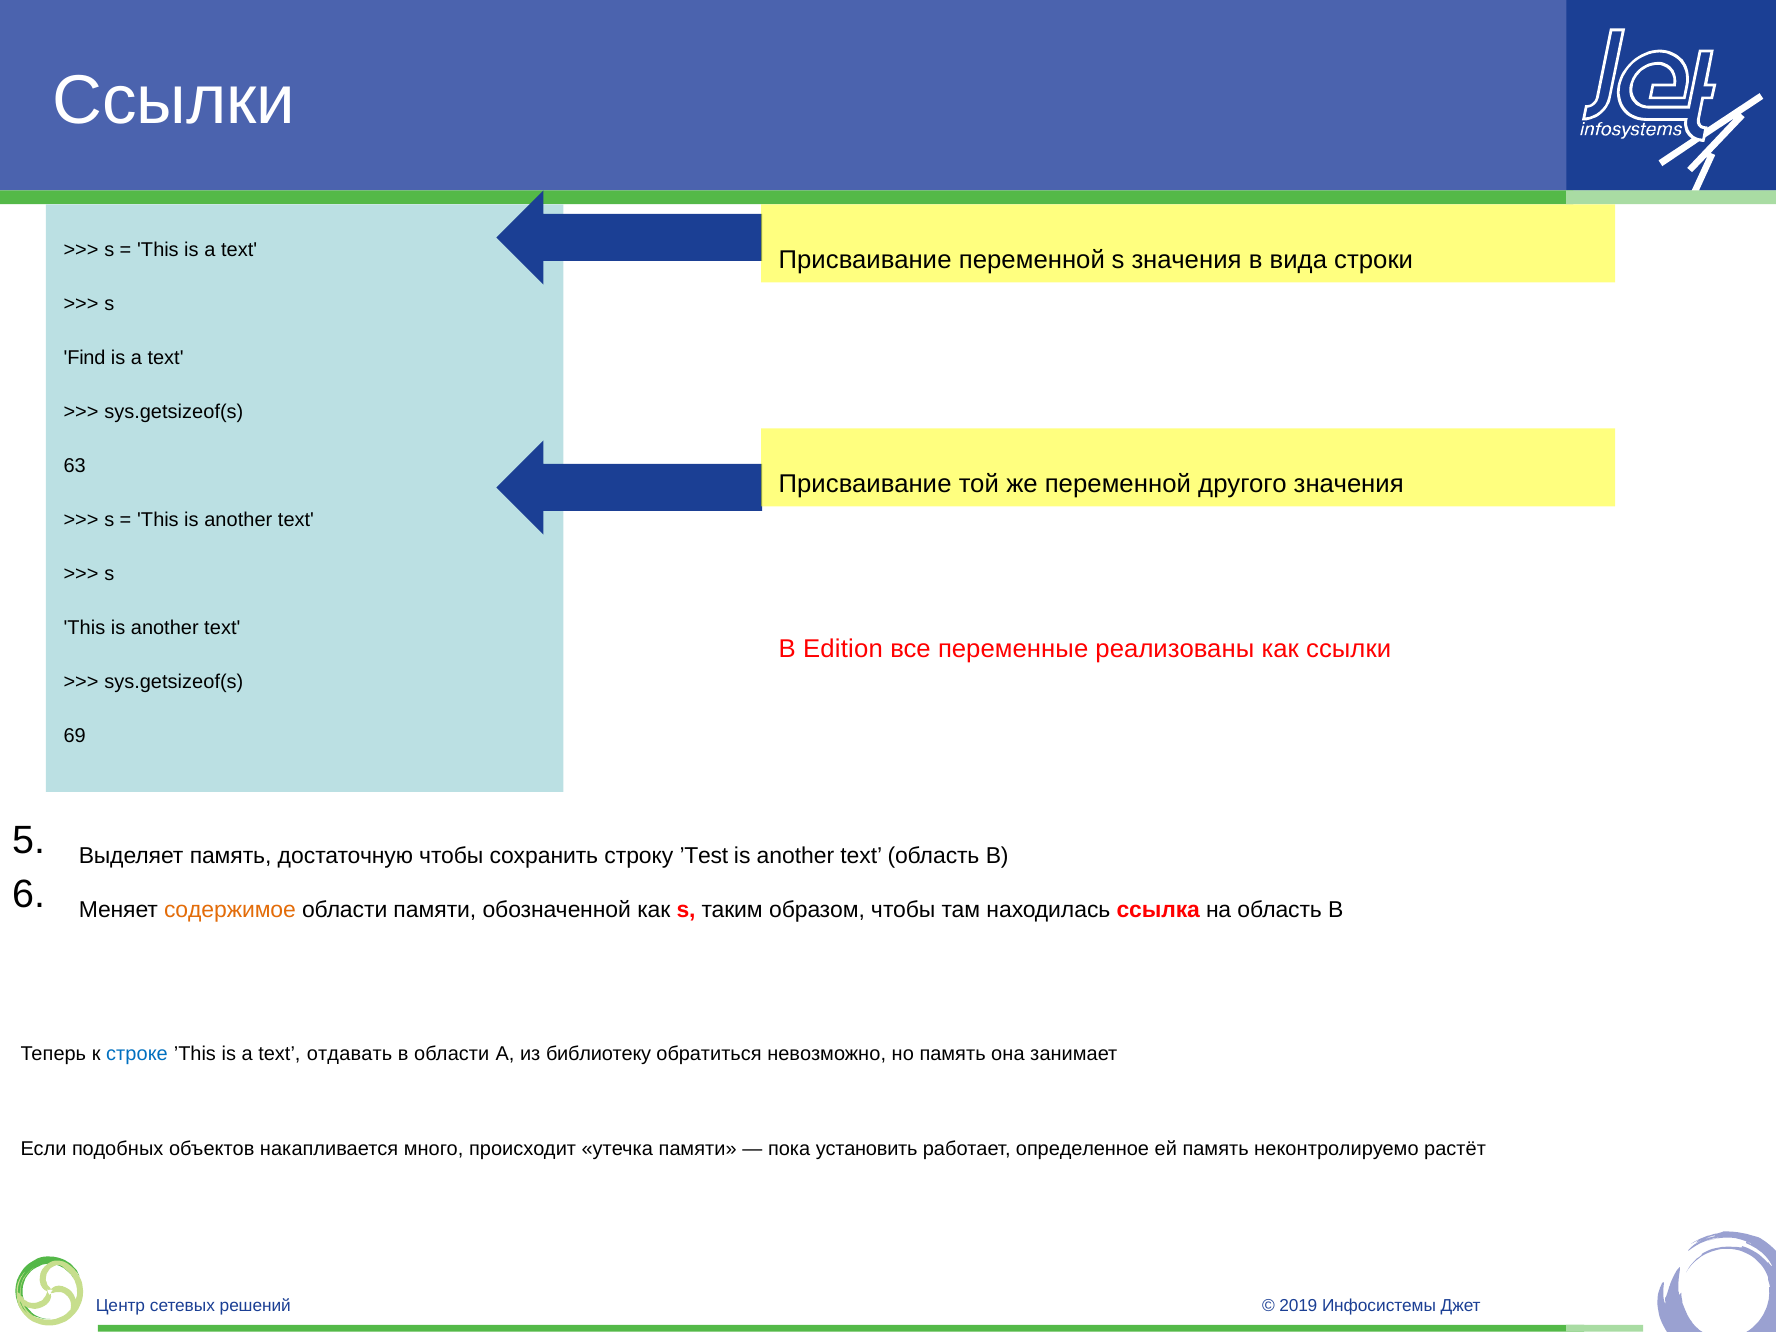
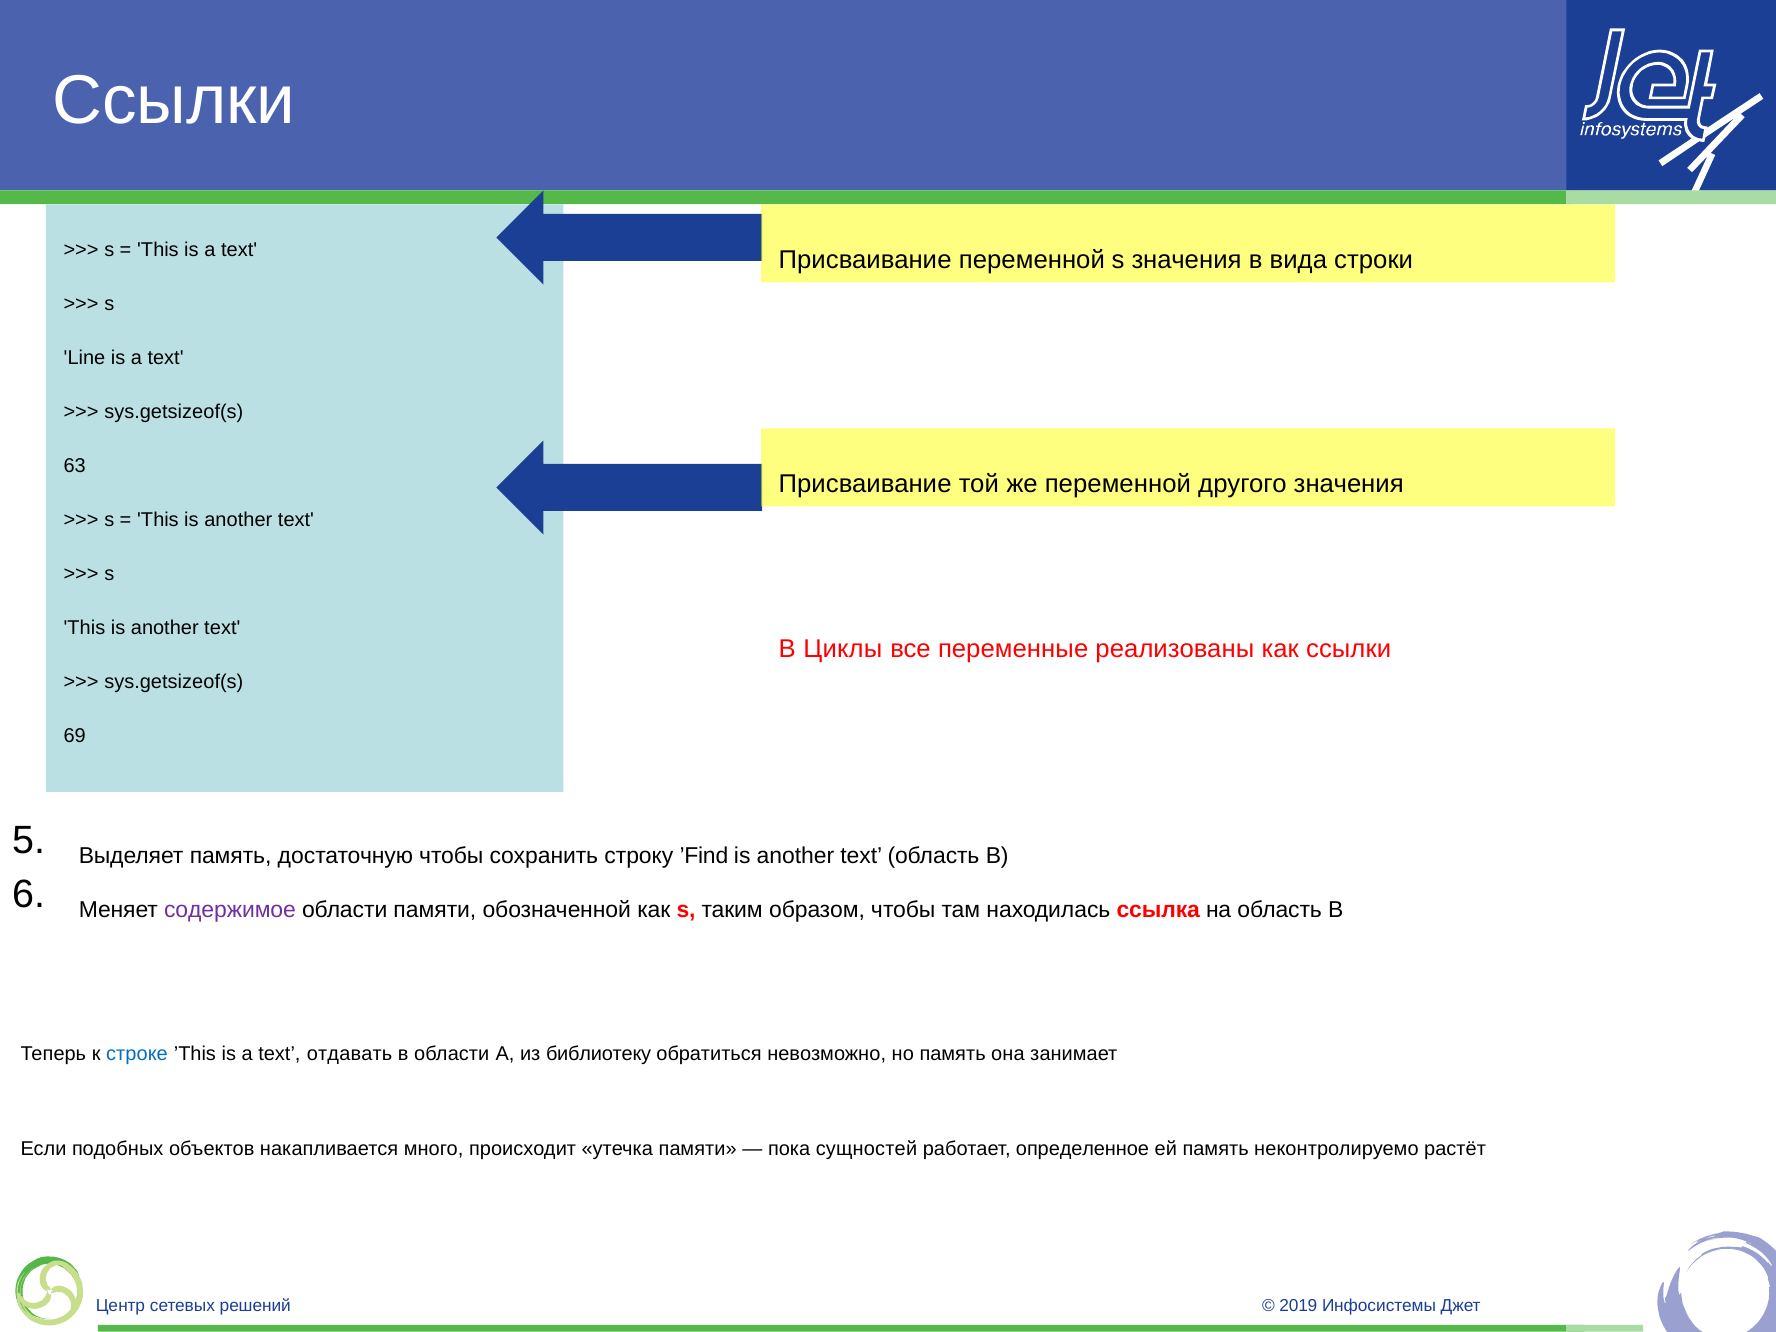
Find: Find -> Line
Edition: Edition -> Циклы
’Test: ’Test -> ’Find
содержимое colour: orange -> purple
установить: установить -> сущностей
